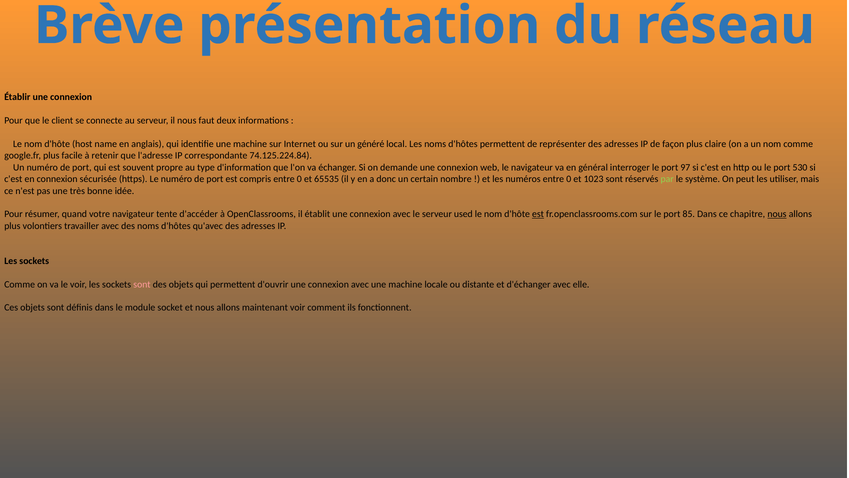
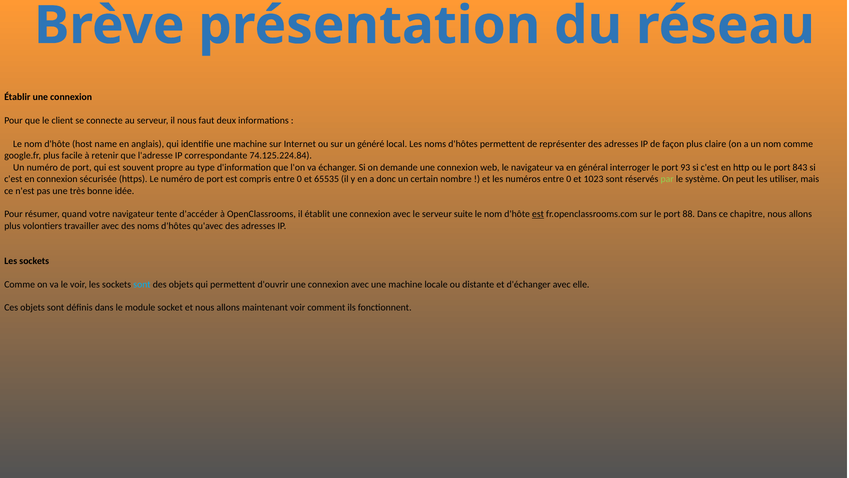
97: 97 -> 93
530: 530 -> 843
used: used -> suite
85: 85 -> 88
nous at (777, 214) underline: present -> none
sont at (142, 284) colour: pink -> light blue
